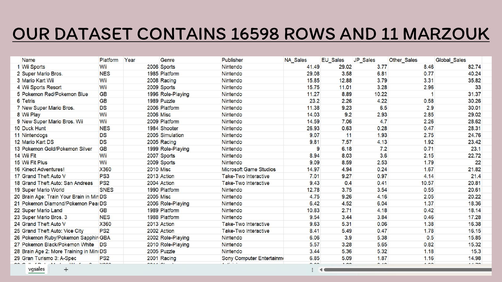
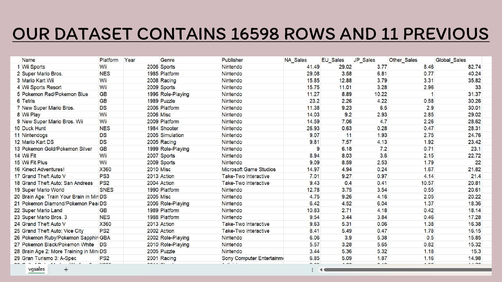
MARZOUK: MARZOUK -> PREVIOUS
